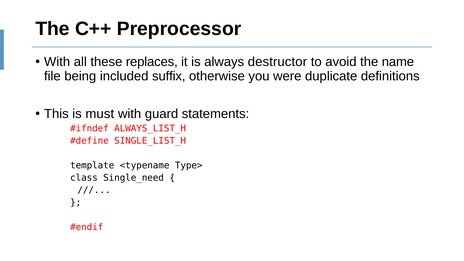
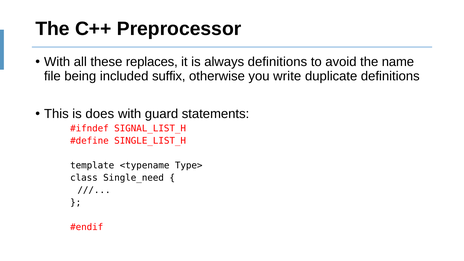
always destructor: destructor -> definitions
were: were -> write
must: must -> does
ALWAYS_LIST_H: ALWAYS_LIST_H -> SIGNAL_LIST_H
